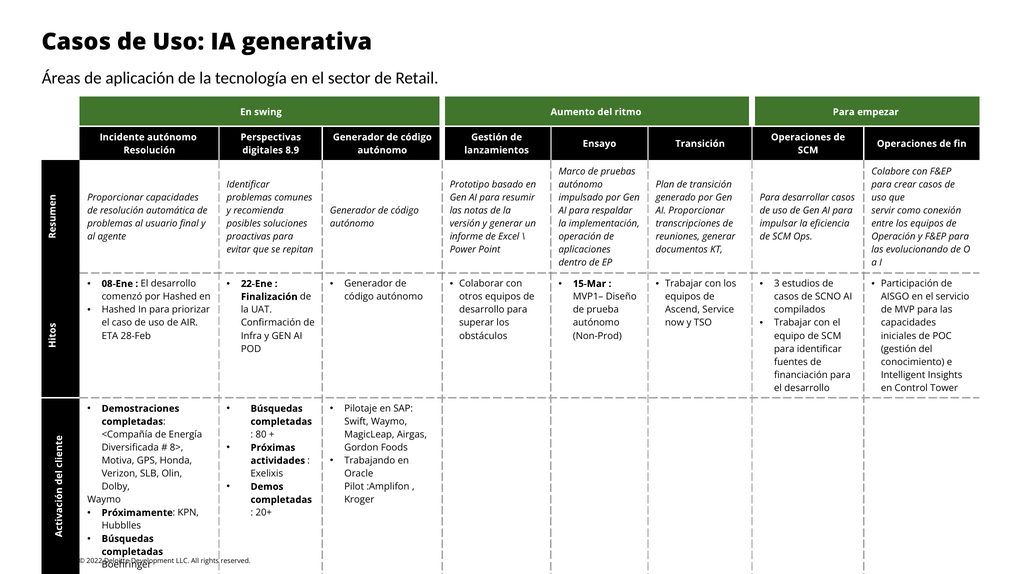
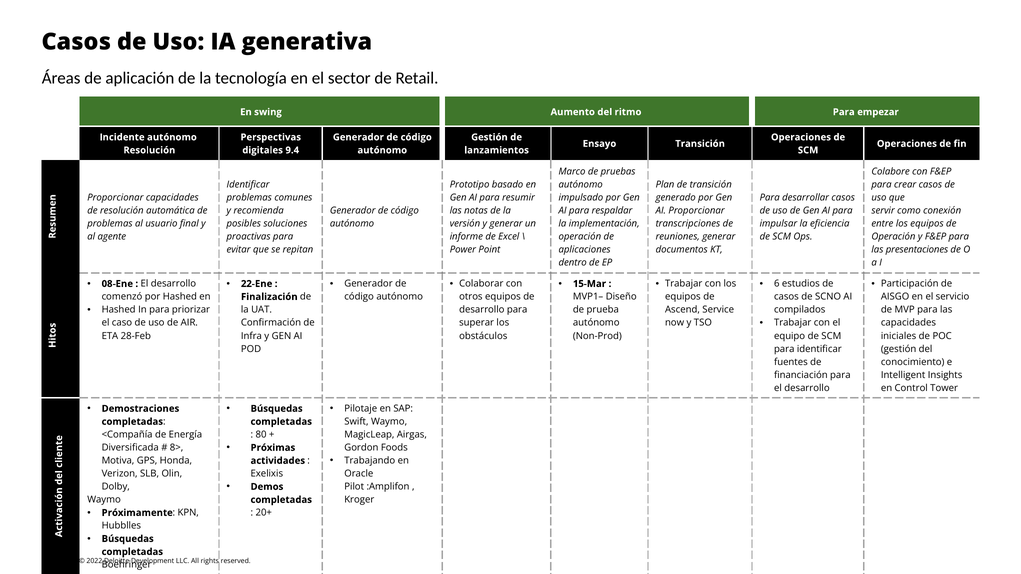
8.9: 8.9 -> 9.4
evolucionando: evolucionando -> presentaciones
3: 3 -> 6
